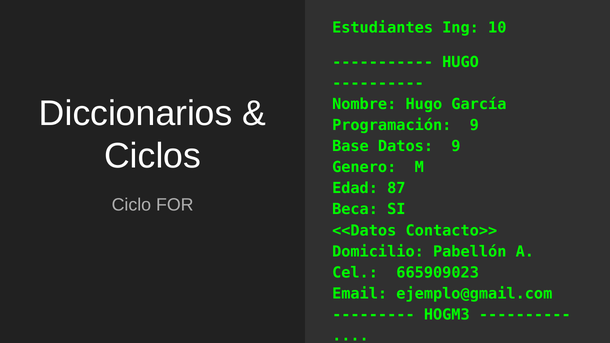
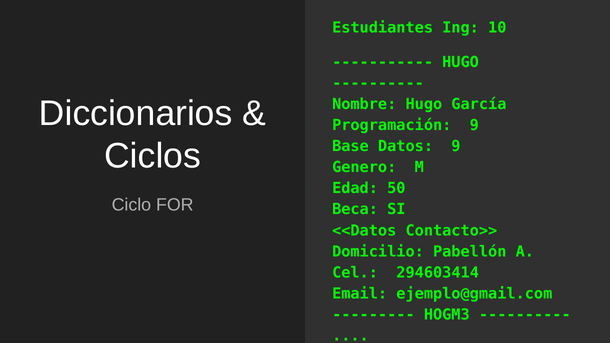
87: 87 -> 50
665909023: 665909023 -> 294603414
